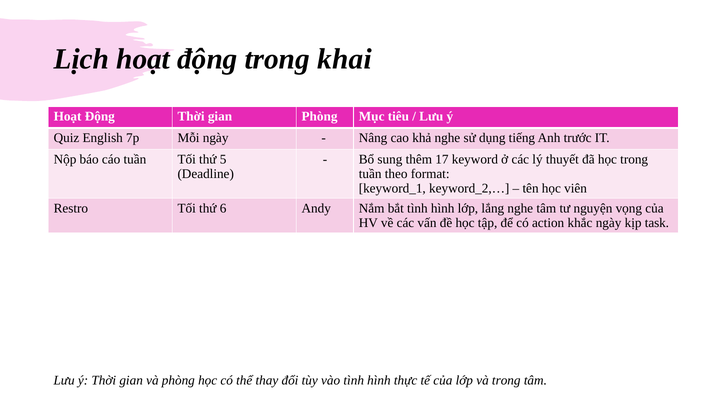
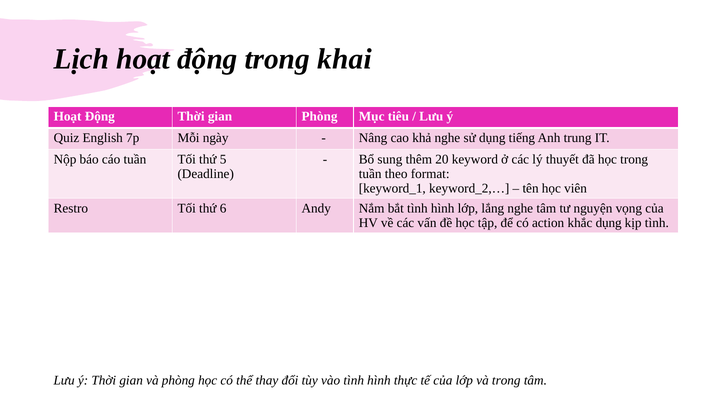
trước: trước -> trung
17: 17 -> 20
khắc ngày: ngày -> dụng
kịp task: task -> tình
